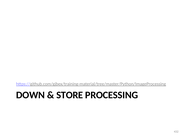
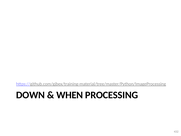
STORE: STORE -> WHEN
